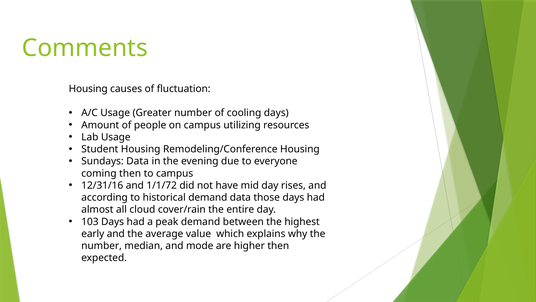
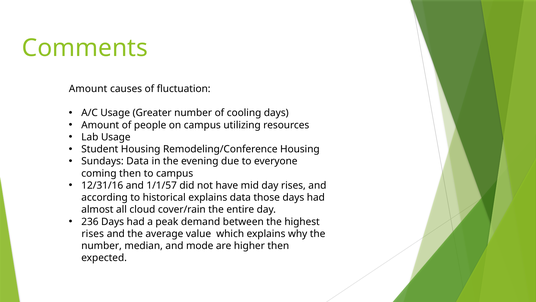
Housing at (88, 89): Housing -> Amount
1/1/72: 1/1/72 -> 1/1/57
historical demand: demand -> explains
103: 103 -> 236
early at (93, 233): early -> rises
